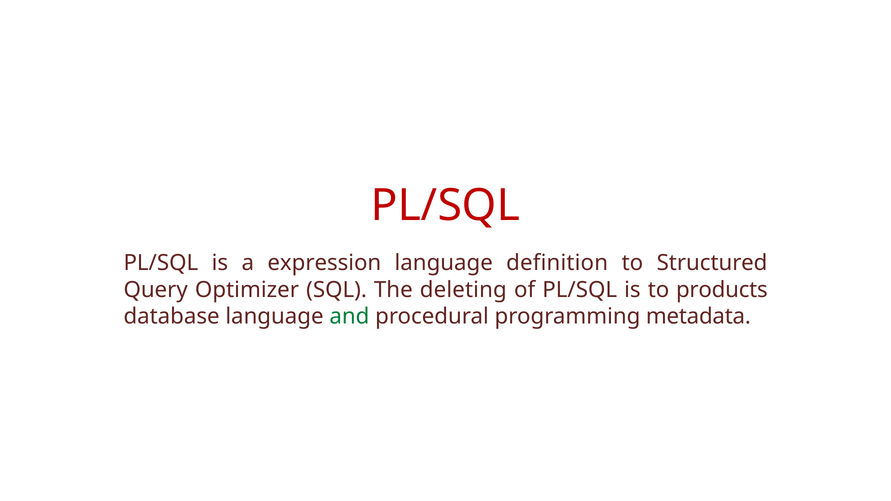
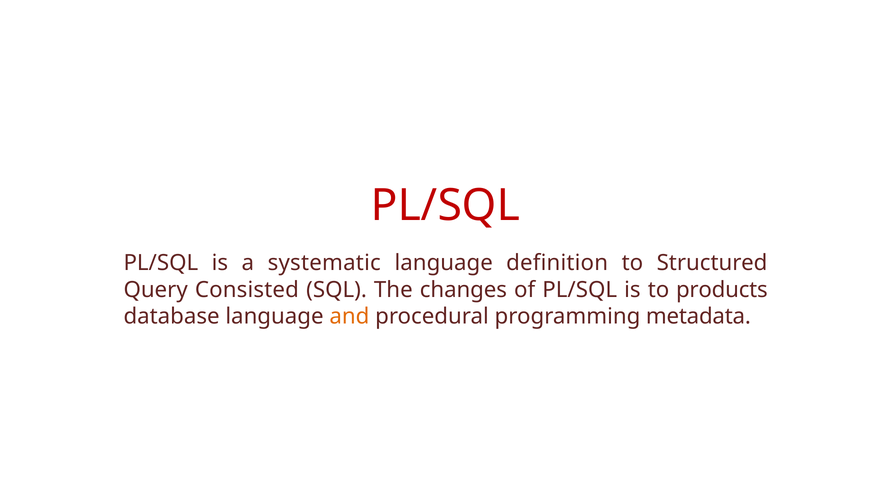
expression: expression -> systematic
Optimizer: Optimizer -> Consisted
deleting: deleting -> changes
and colour: green -> orange
